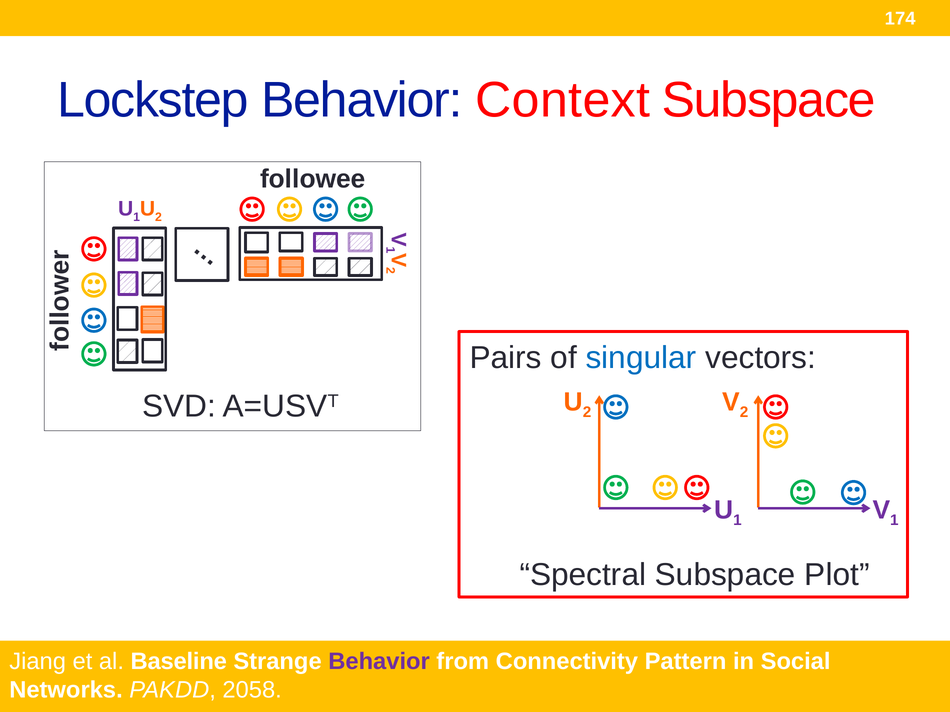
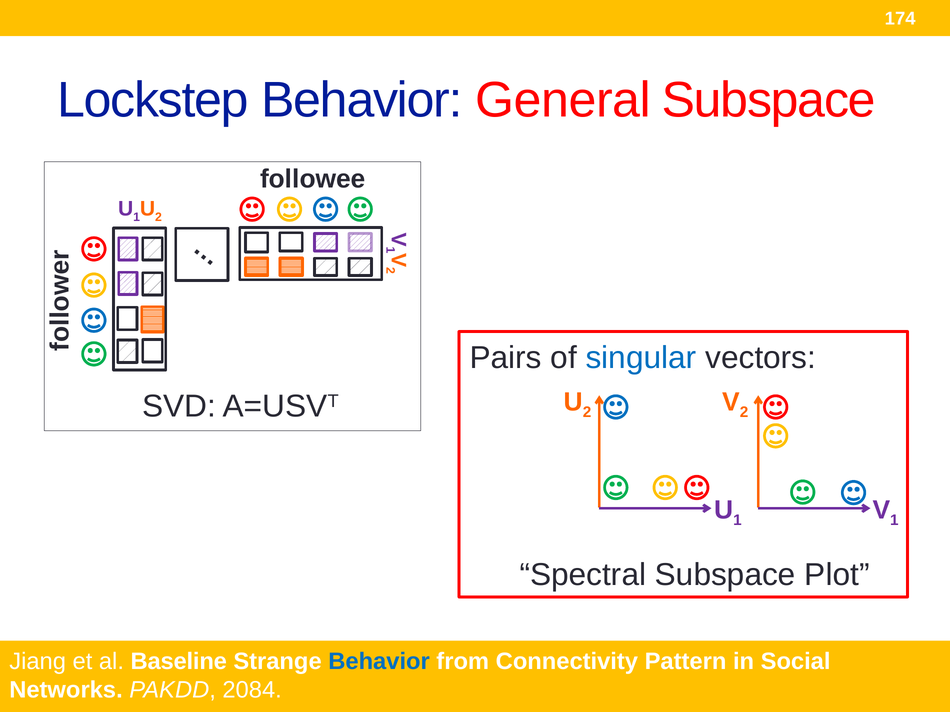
Context: Context -> General
Behavior at (379, 662) colour: purple -> blue
2058: 2058 -> 2084
